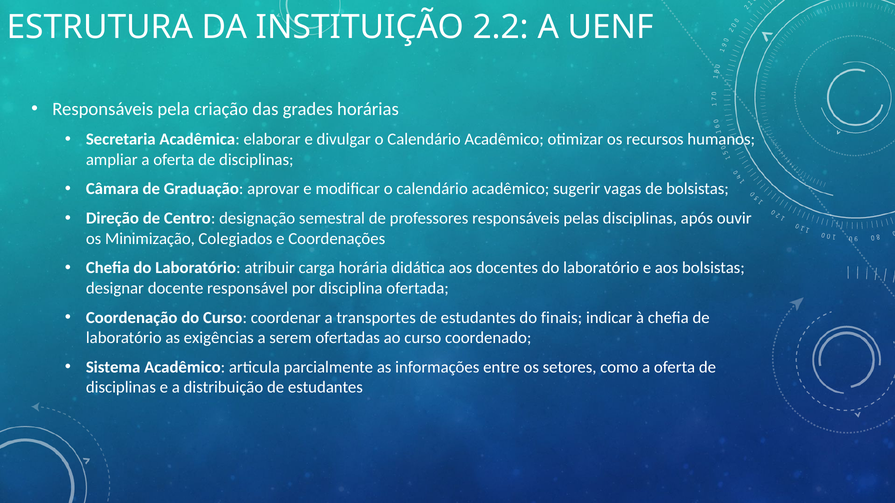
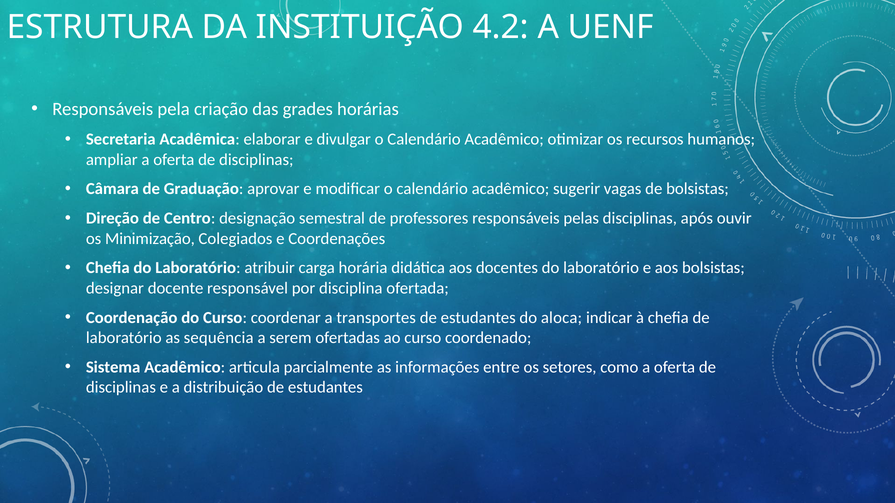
2.2: 2.2 -> 4.2
finais: finais -> aloca
exigências: exigências -> sequência
